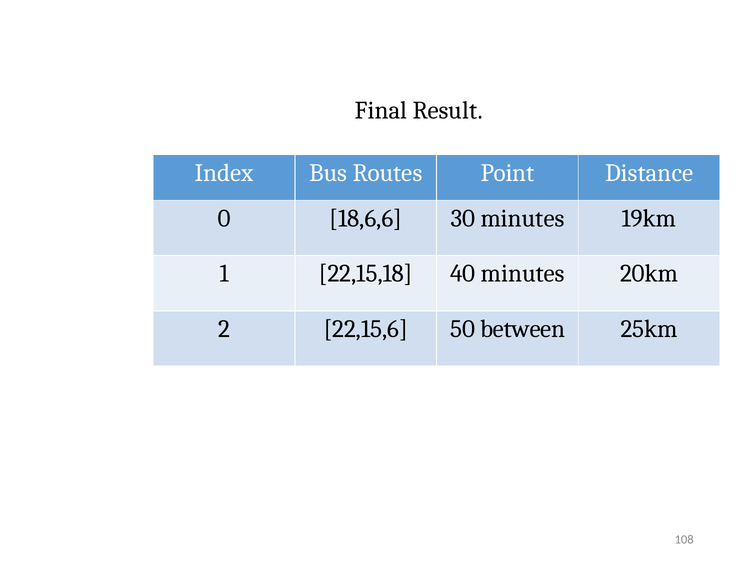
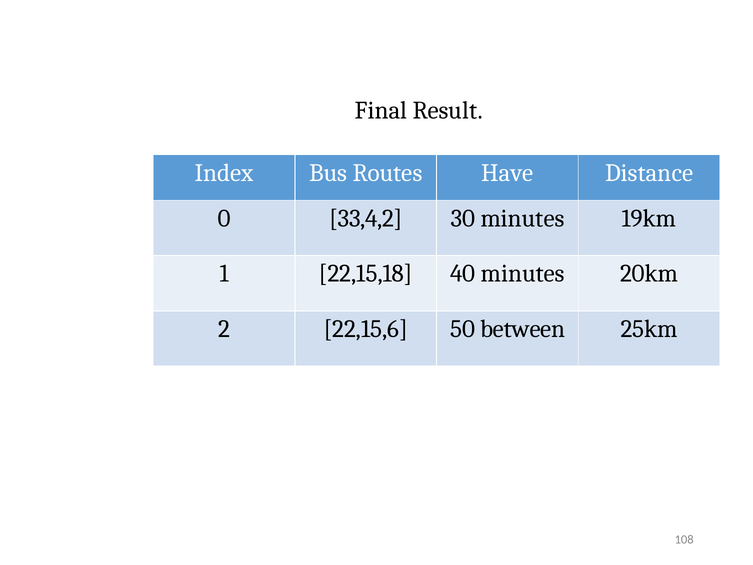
Point: Point -> Have
18,6,6: 18,6,6 -> 33,4,2
